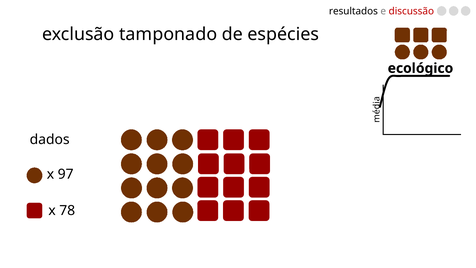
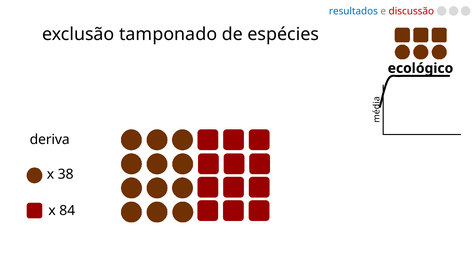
resultados colour: black -> blue
dados: dados -> deriva
97: 97 -> 38
78: 78 -> 84
